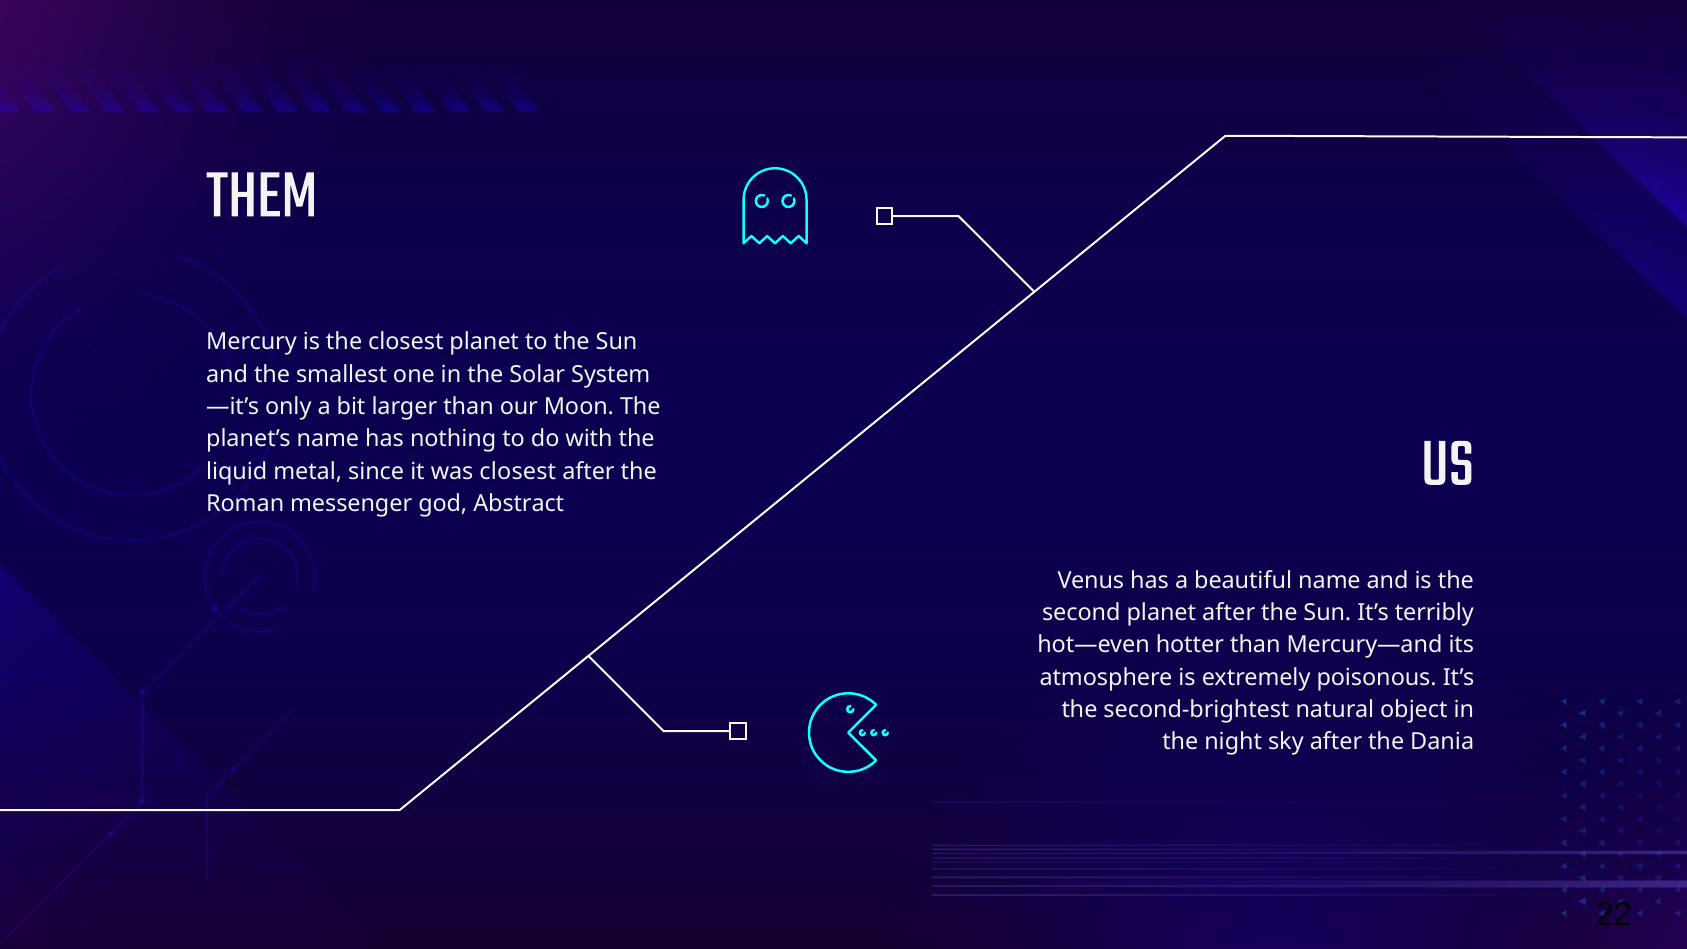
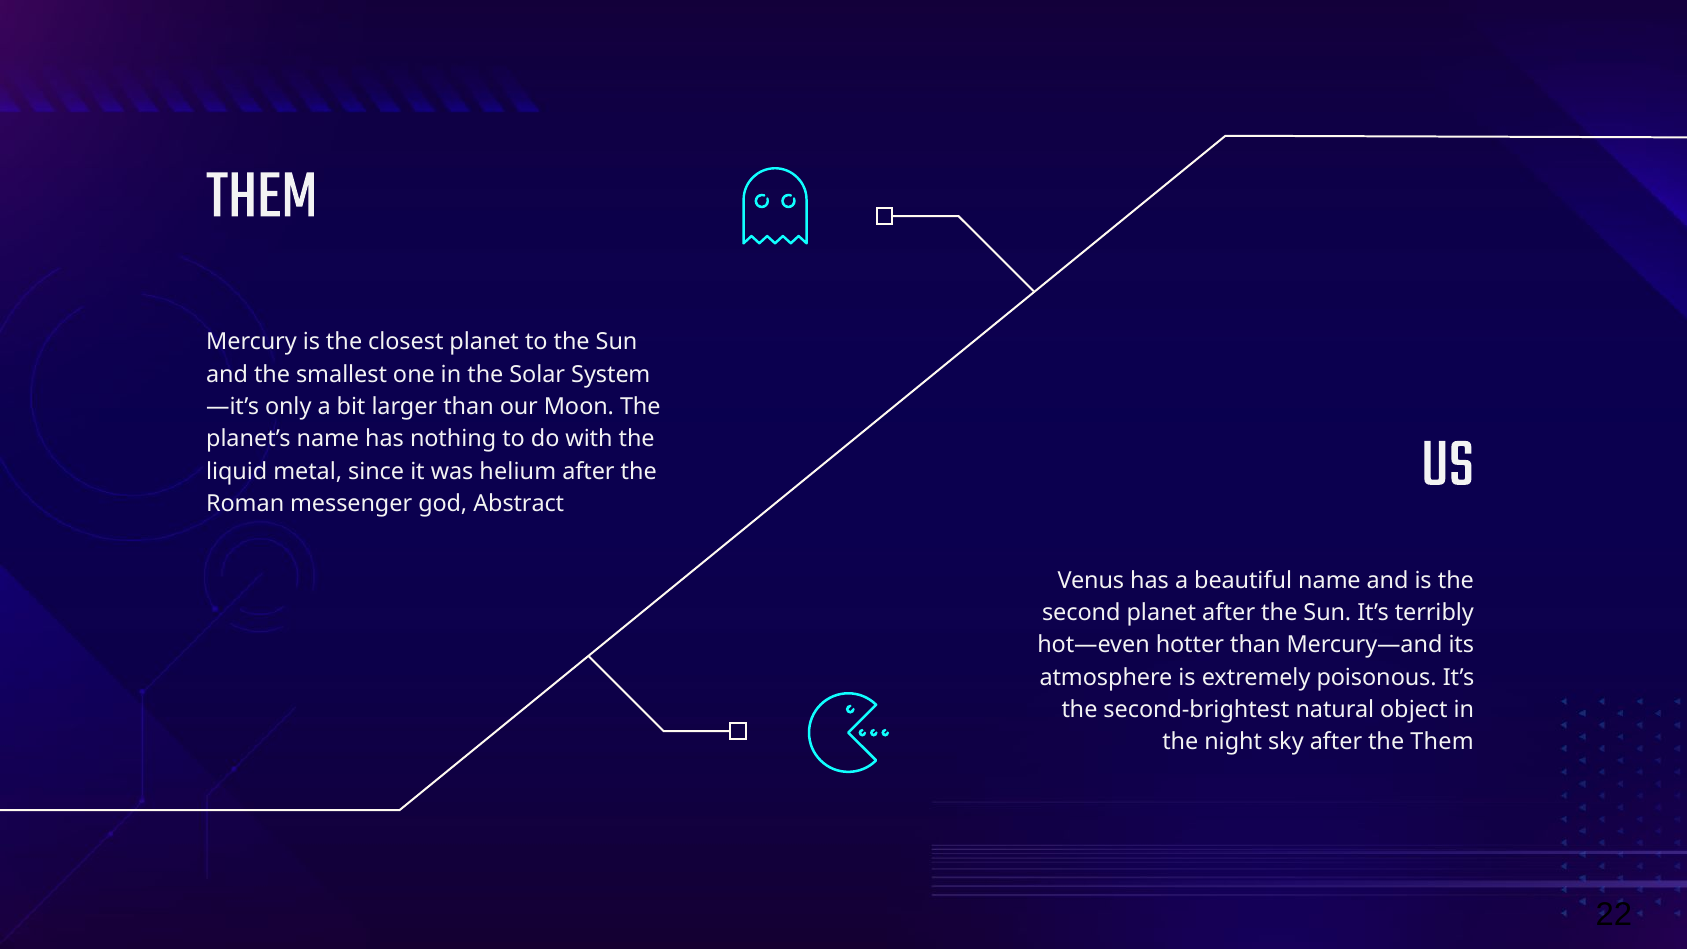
was closest: closest -> helium
the Dania: Dania -> Them
